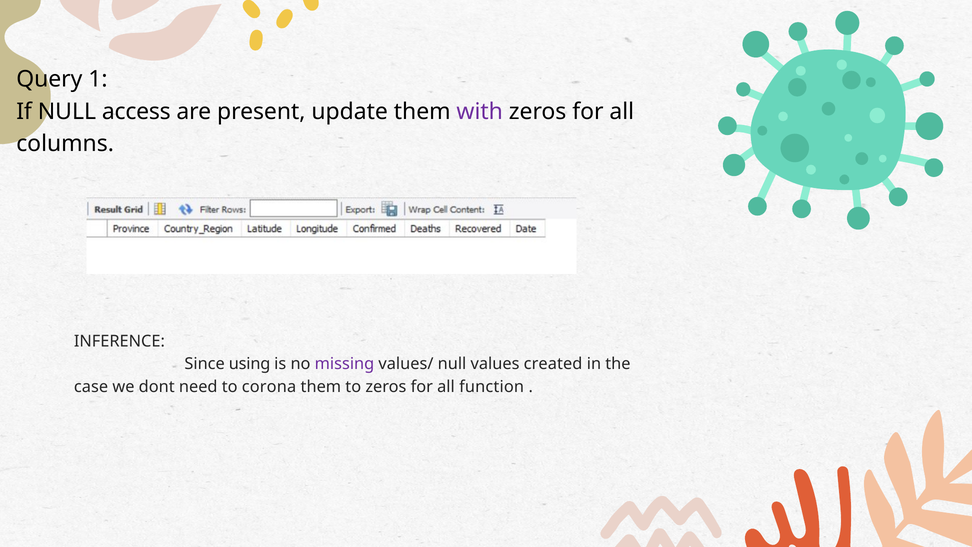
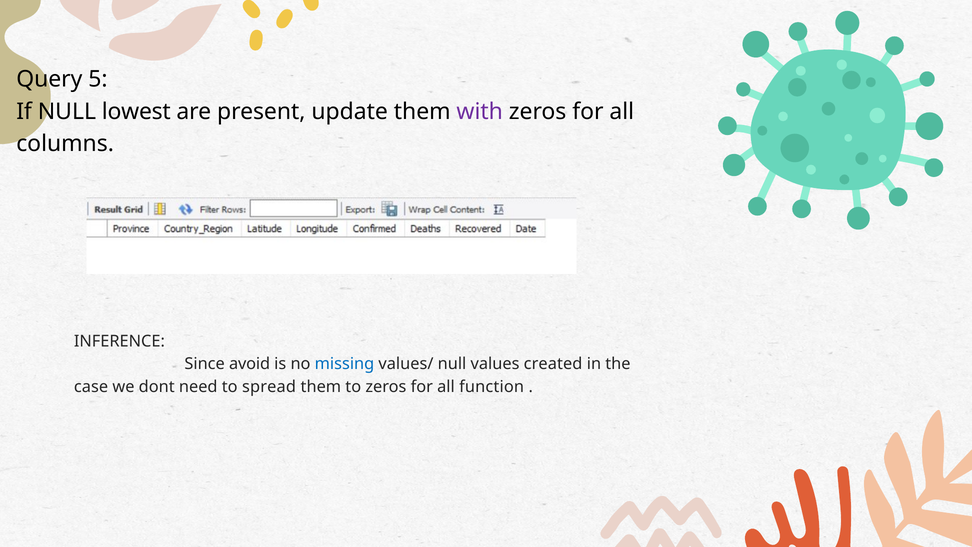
1: 1 -> 5
access: access -> lowest
using: using -> avoid
missing colour: purple -> blue
corona: corona -> spread
